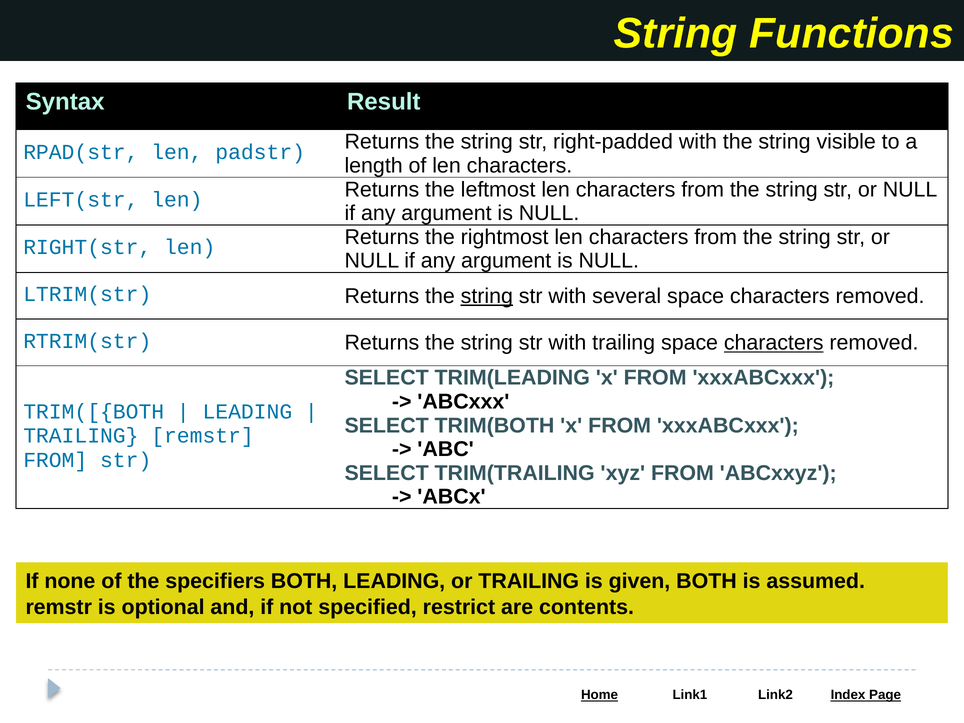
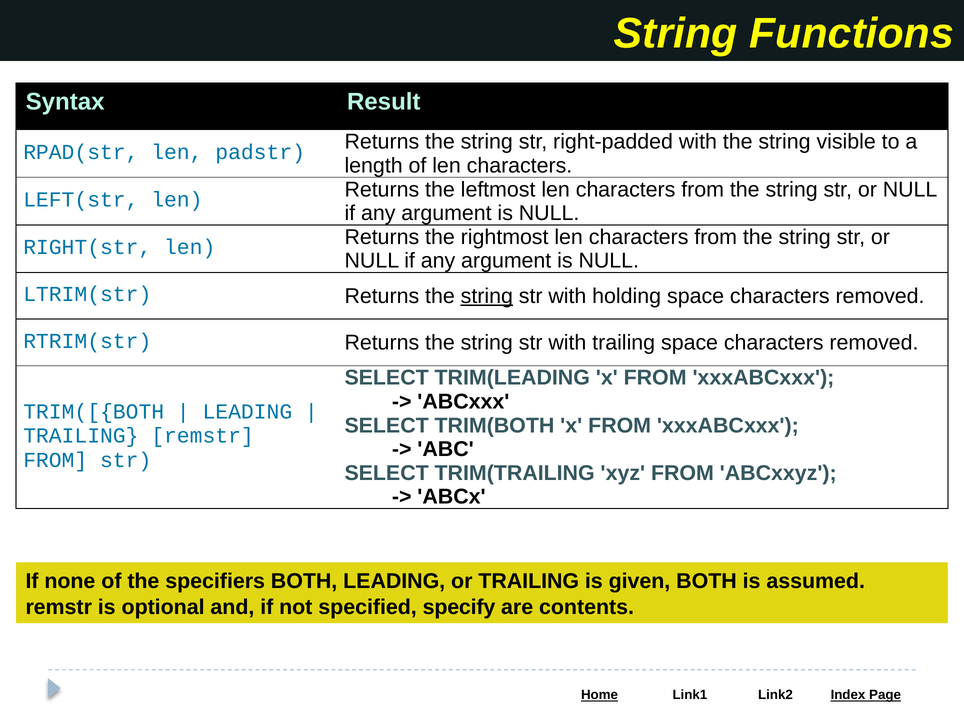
several: several -> holding
characters at (774, 343) underline: present -> none
restrict: restrict -> specify
